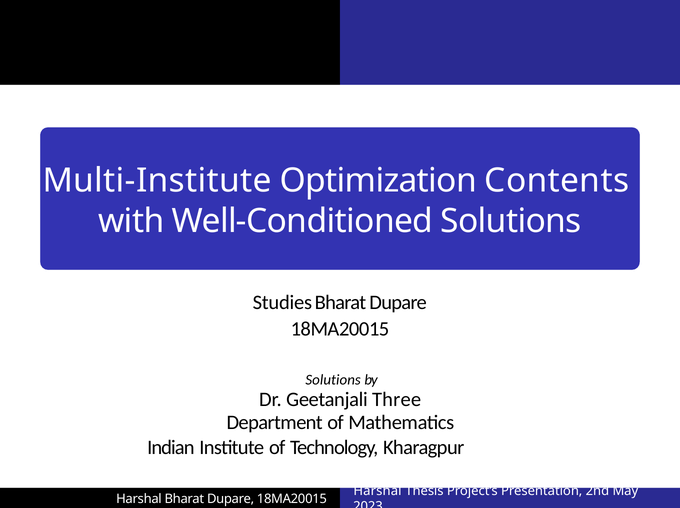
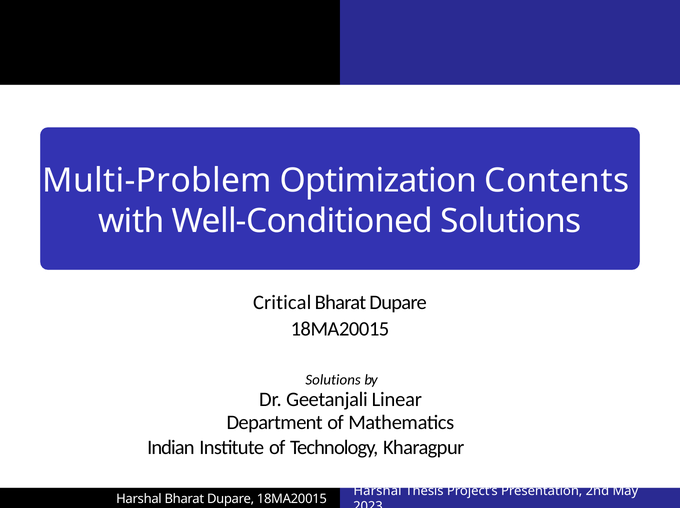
Multi-Institute: Multi-Institute -> Multi-Problem
Studies: Studies -> Critical
Three: Three -> Linear
